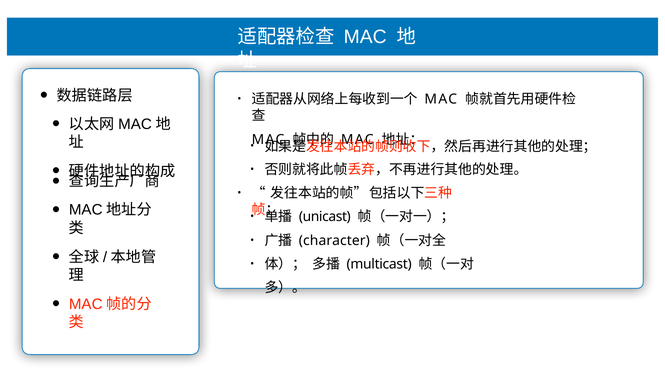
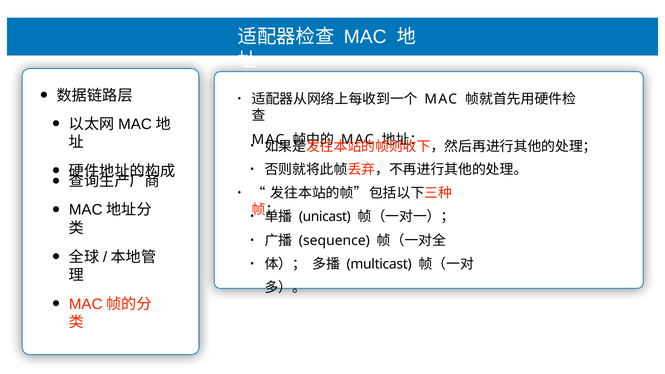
character: character -> sequence
